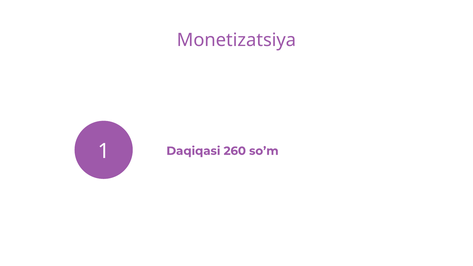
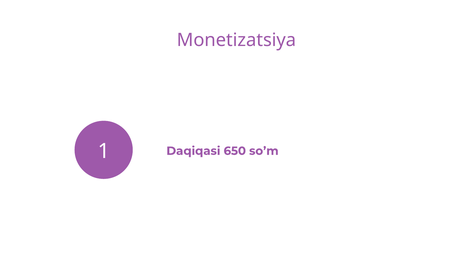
260: 260 -> 650
